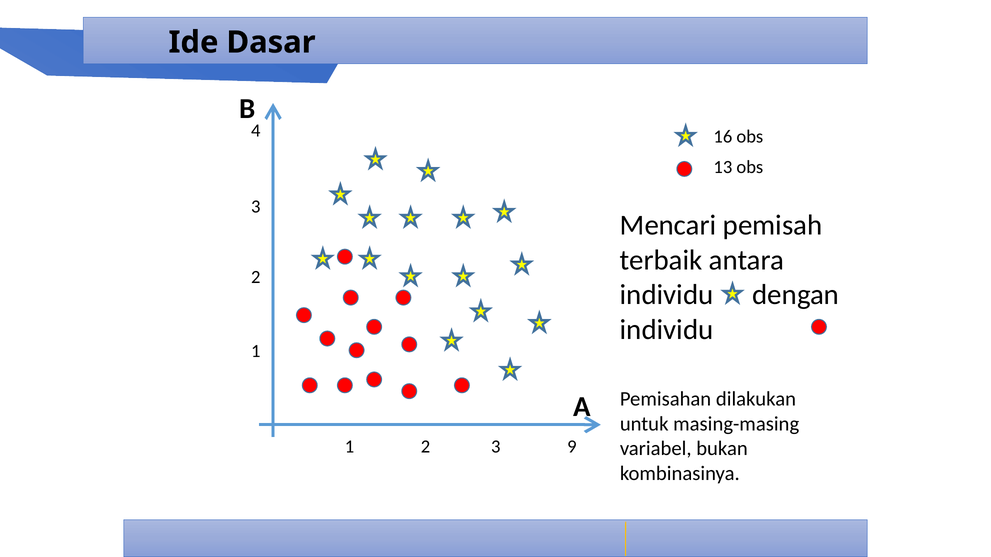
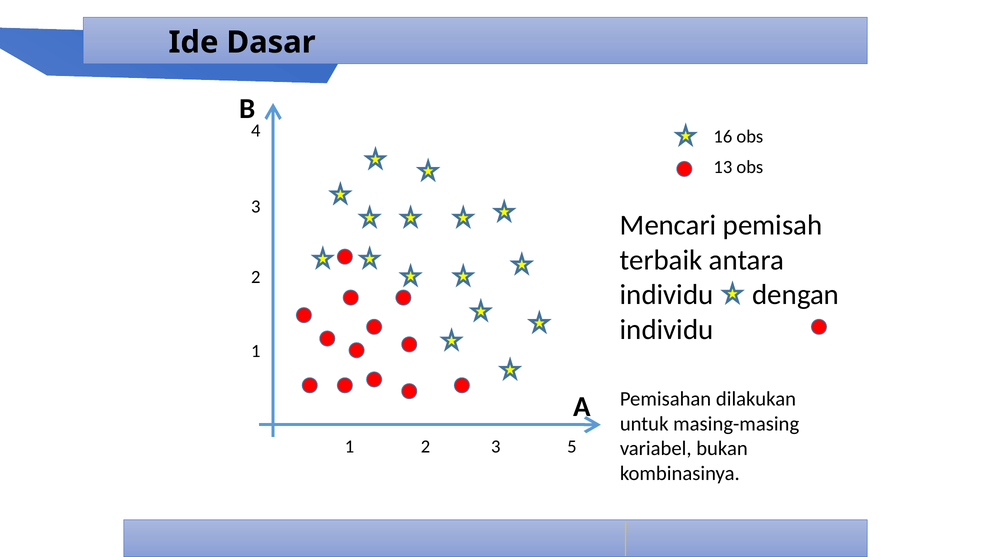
9: 9 -> 5
